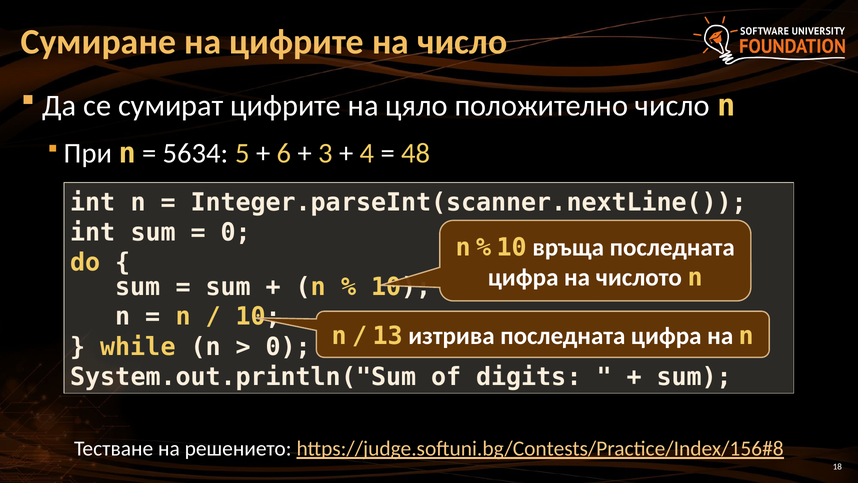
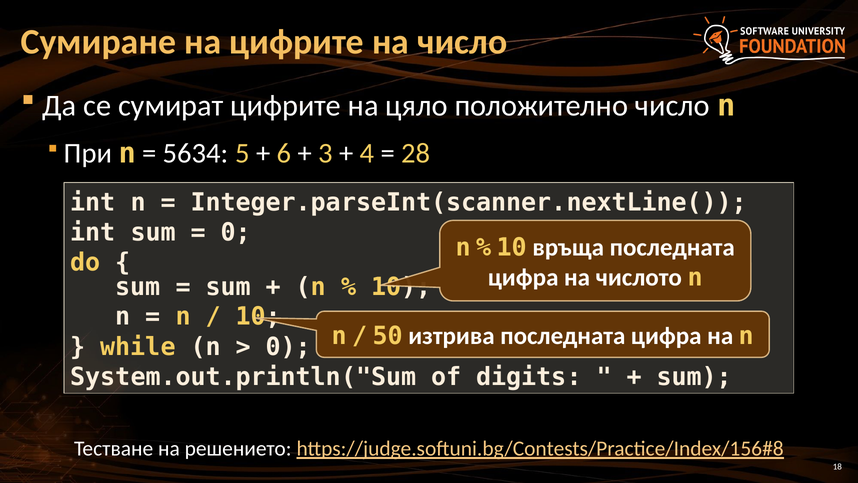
48: 48 -> 28
13: 13 -> 50
